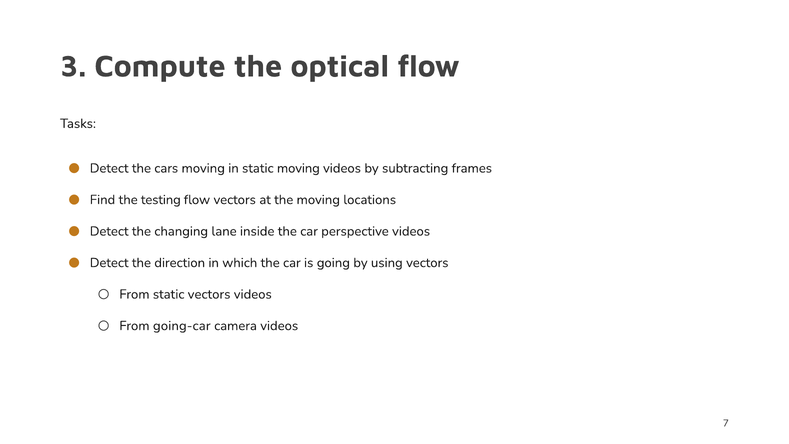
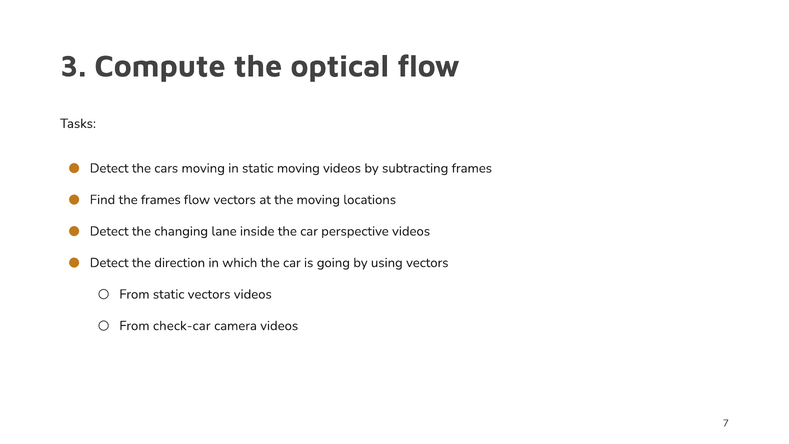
the testing: testing -> frames
going-car: going-car -> check-car
